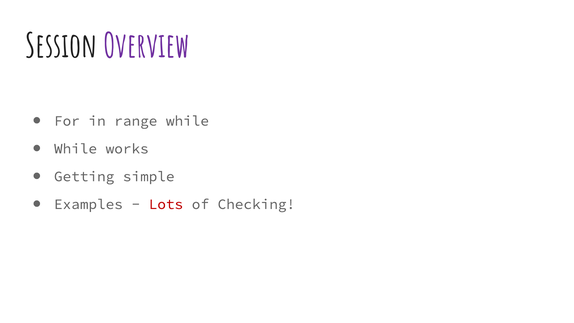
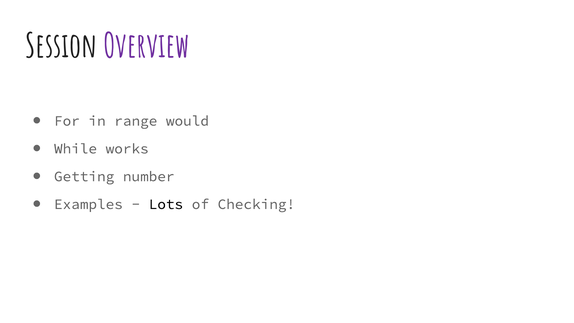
range while: while -> would
simple: simple -> number
Lots colour: red -> black
